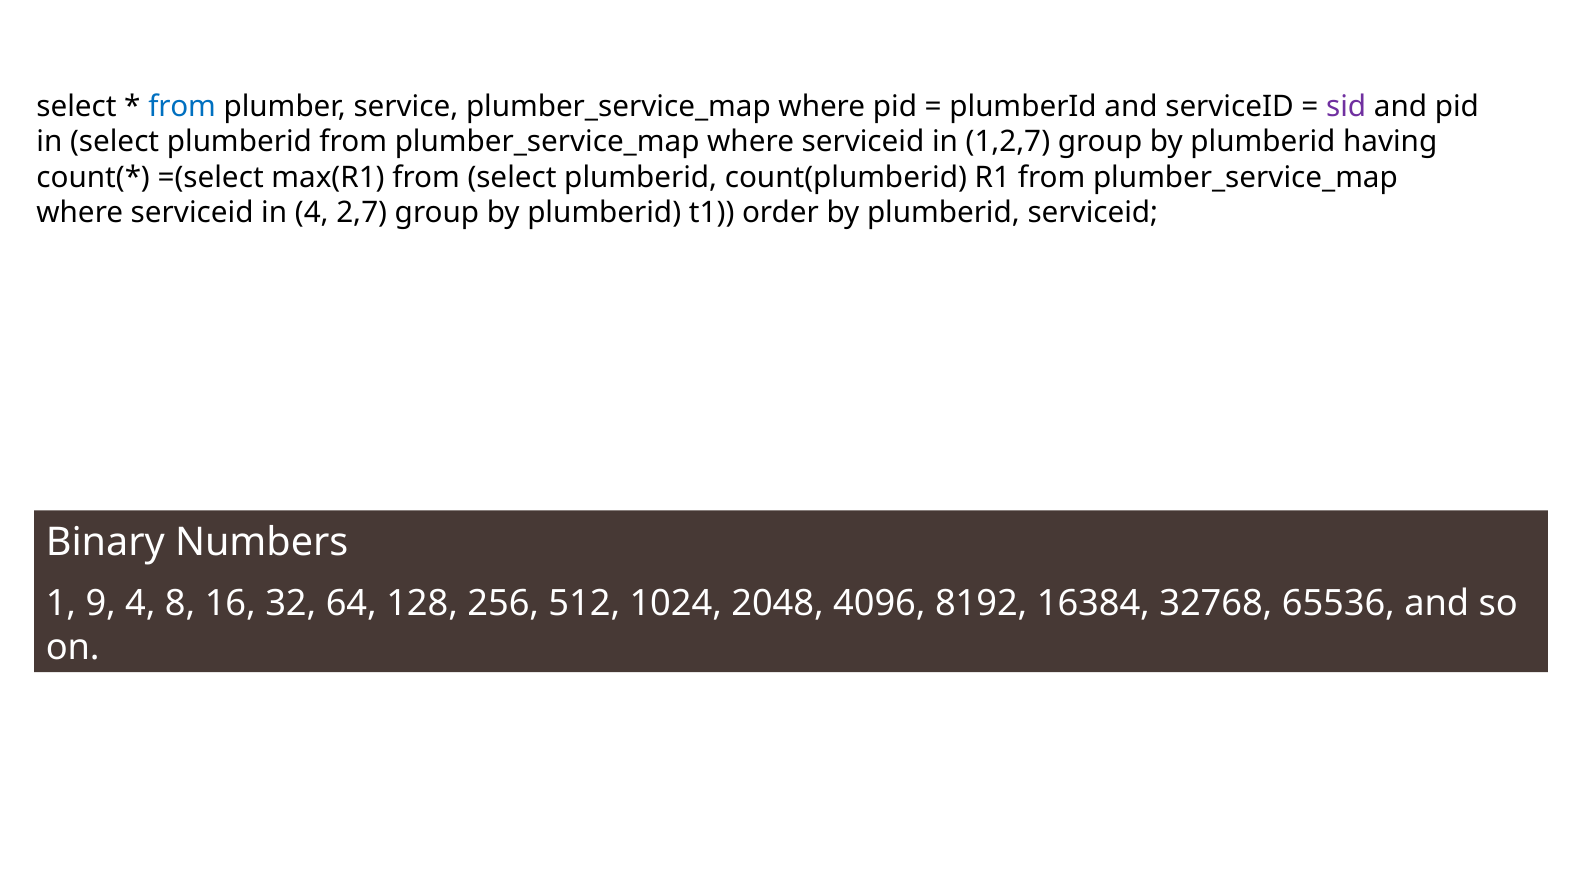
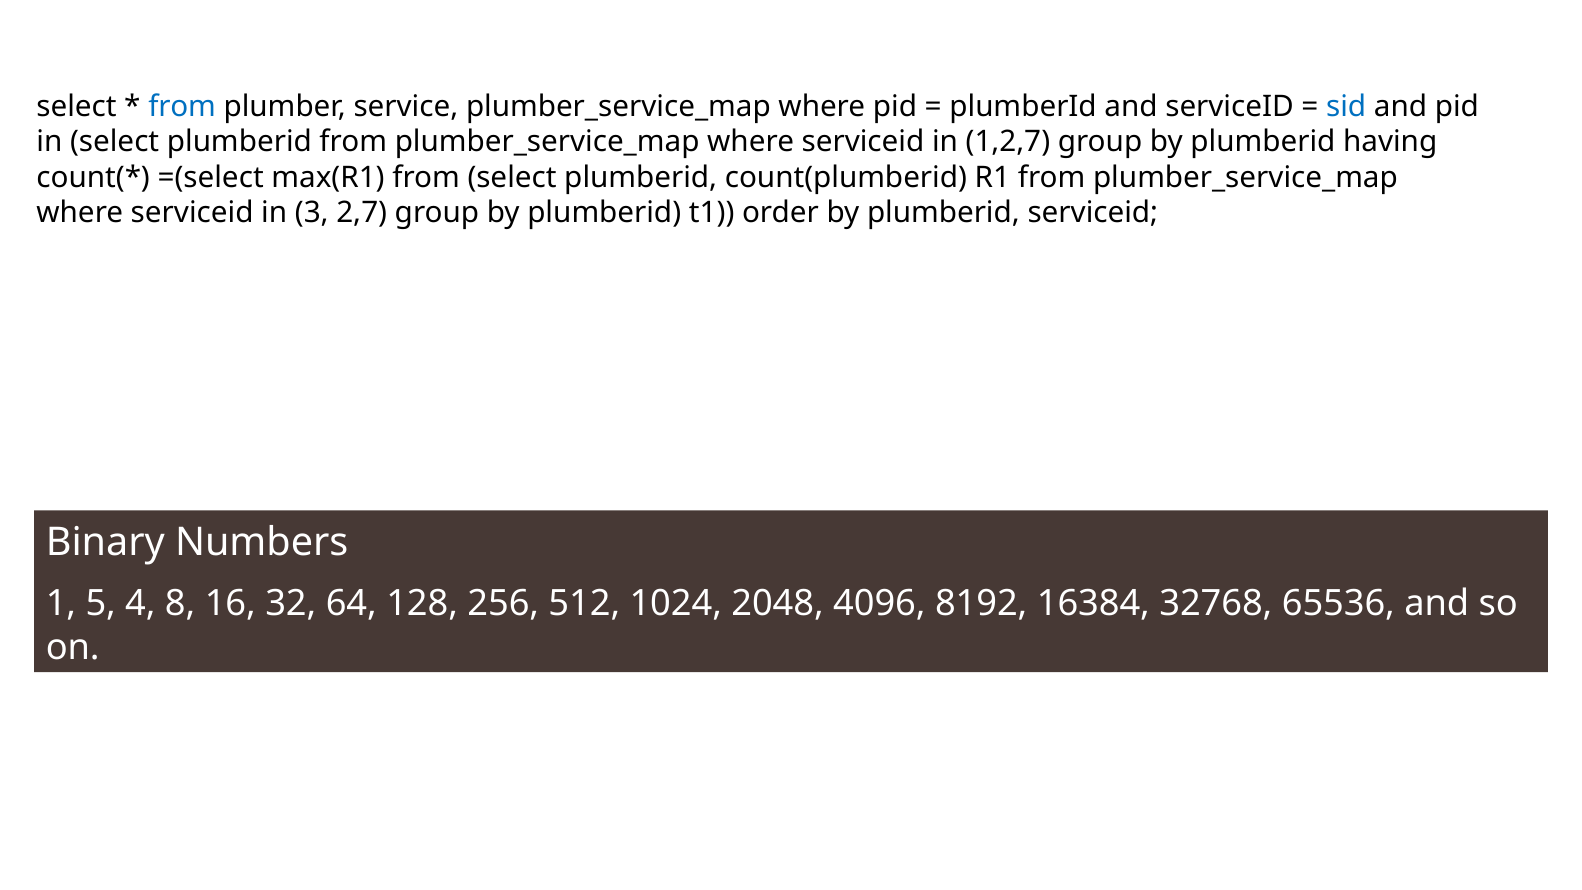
sid colour: purple -> blue
in 4: 4 -> 3
9: 9 -> 5
